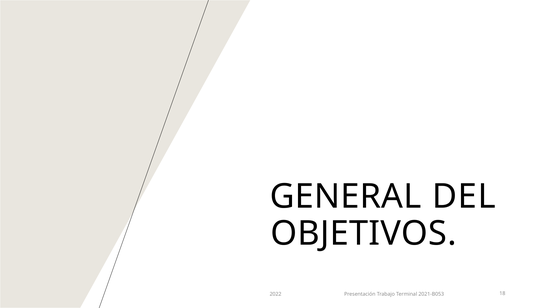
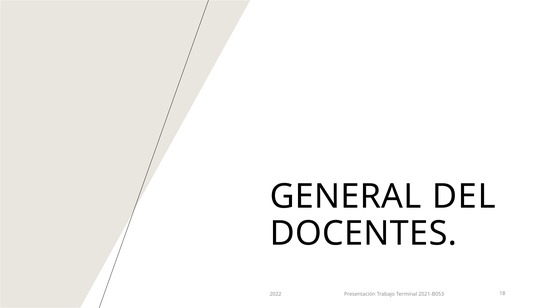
OBJETIVOS: OBJETIVOS -> DOCENTES
